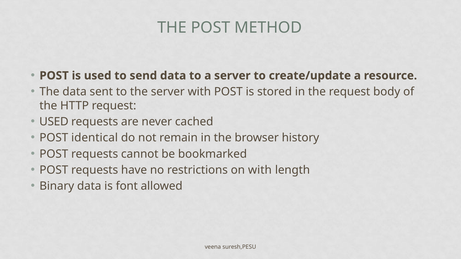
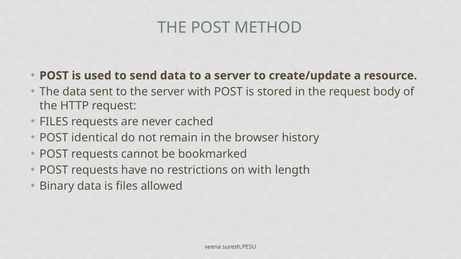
USED at (54, 122): USED -> FILES
is font: font -> files
